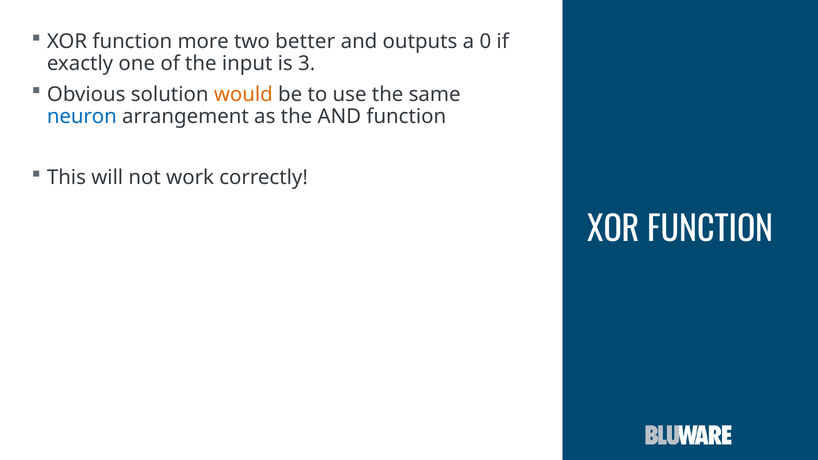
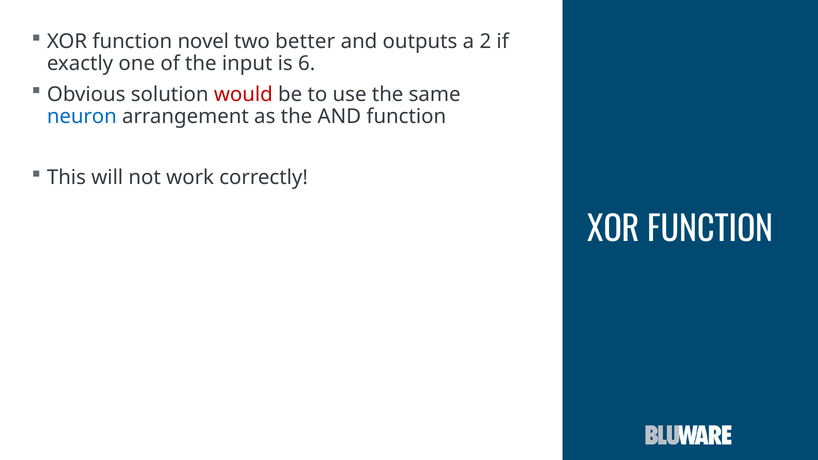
more: more -> novel
0: 0 -> 2
3: 3 -> 6
would colour: orange -> red
